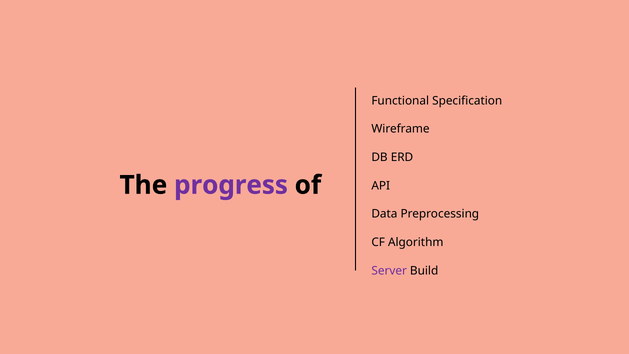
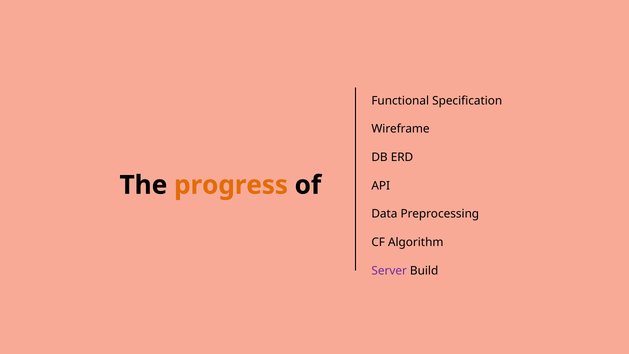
progress colour: purple -> orange
